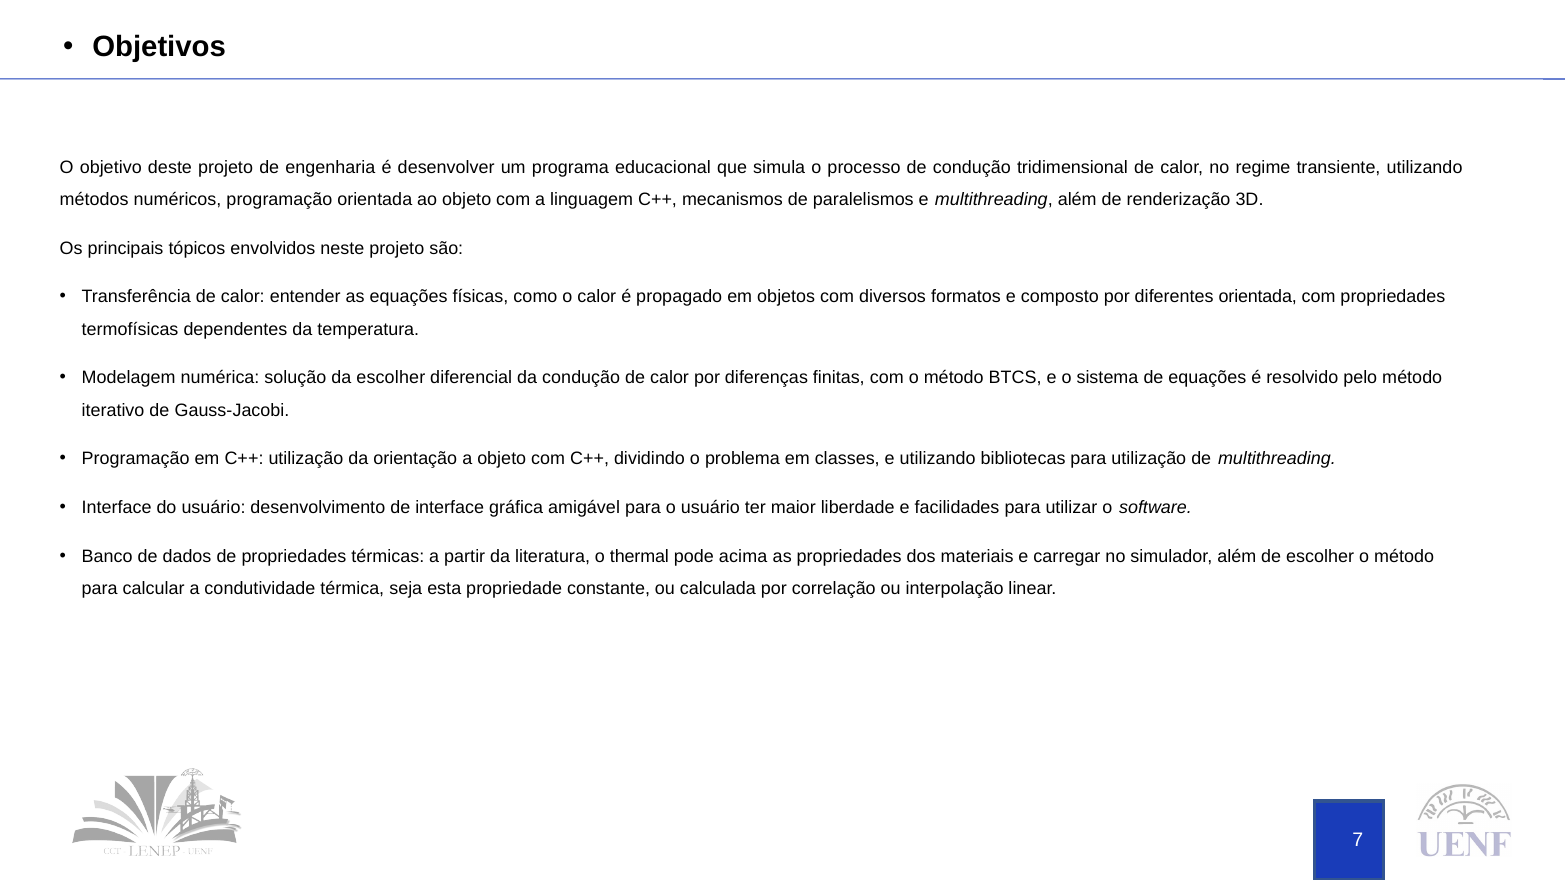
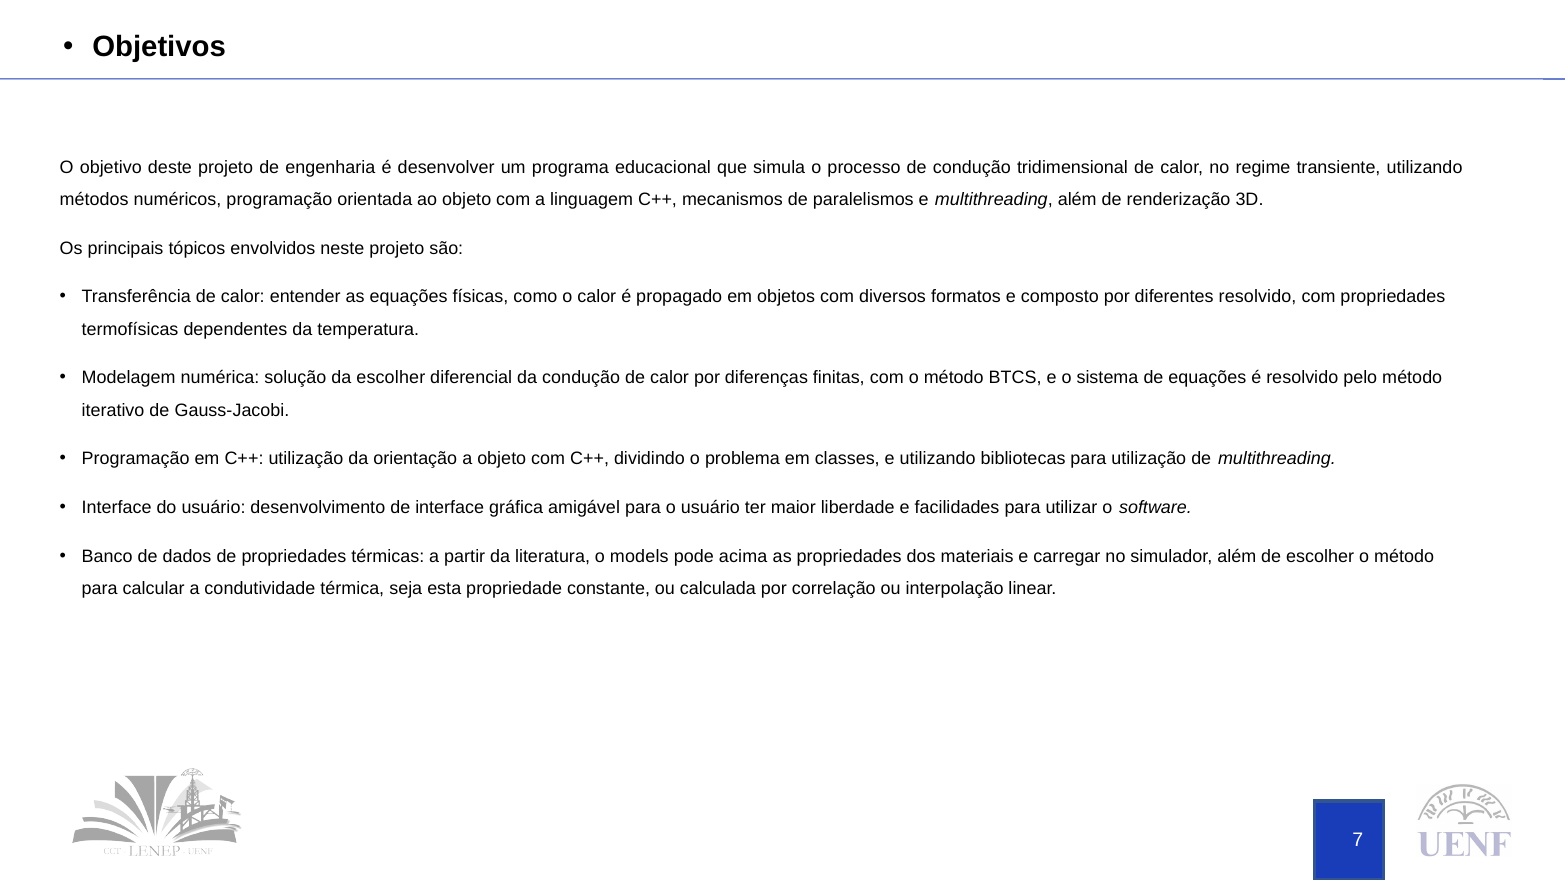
diferentes orientada: orientada -> resolvido
thermal: thermal -> models
